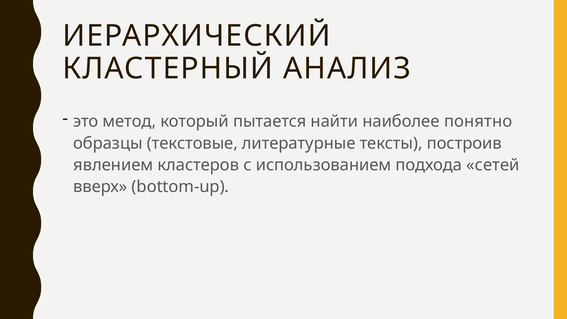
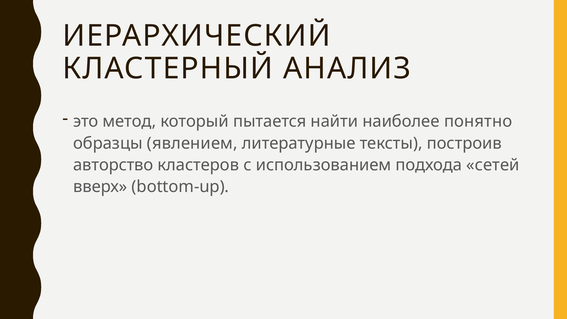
текстовые: текстовые -> явлением
явлением: явлением -> авторство
